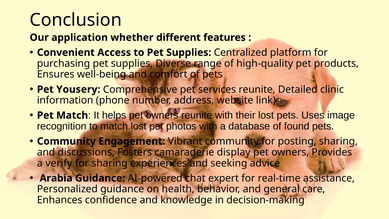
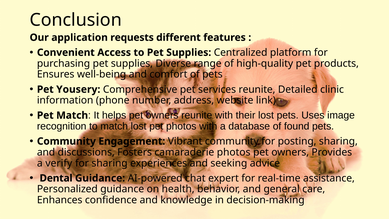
whether: whether -> requests
camaraderie display: display -> photos
Arabia: Arabia -> Dental
